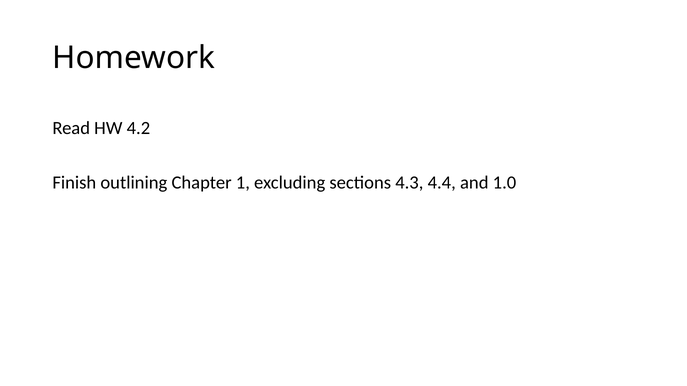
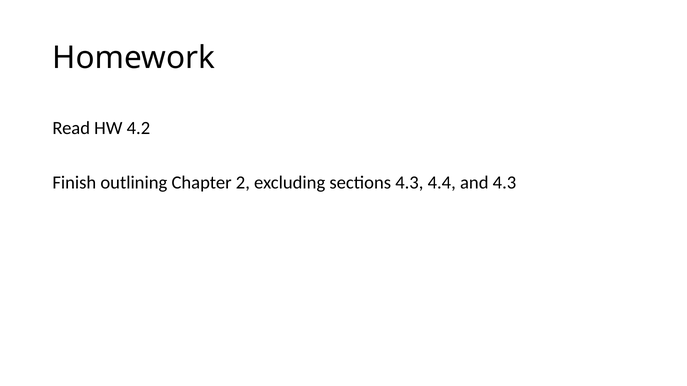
1: 1 -> 2
and 1.0: 1.0 -> 4.3
